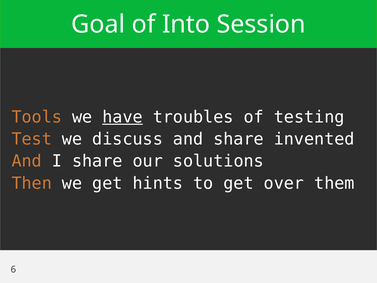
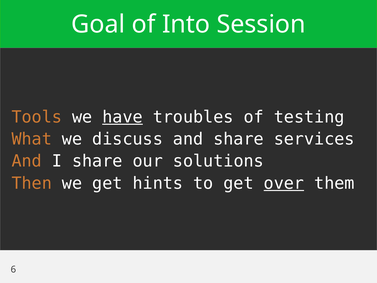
Test: Test -> What
invented: invented -> services
over underline: none -> present
